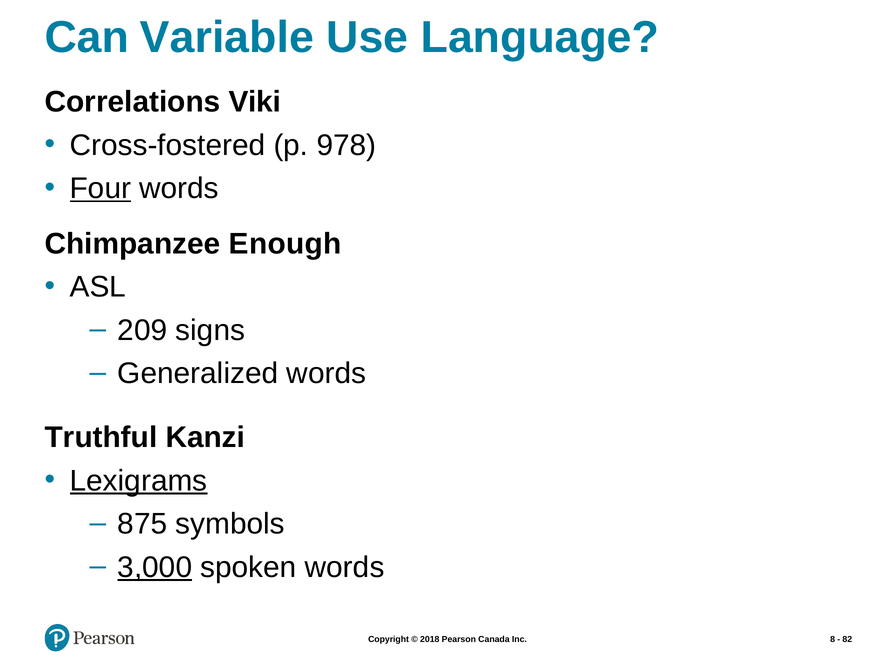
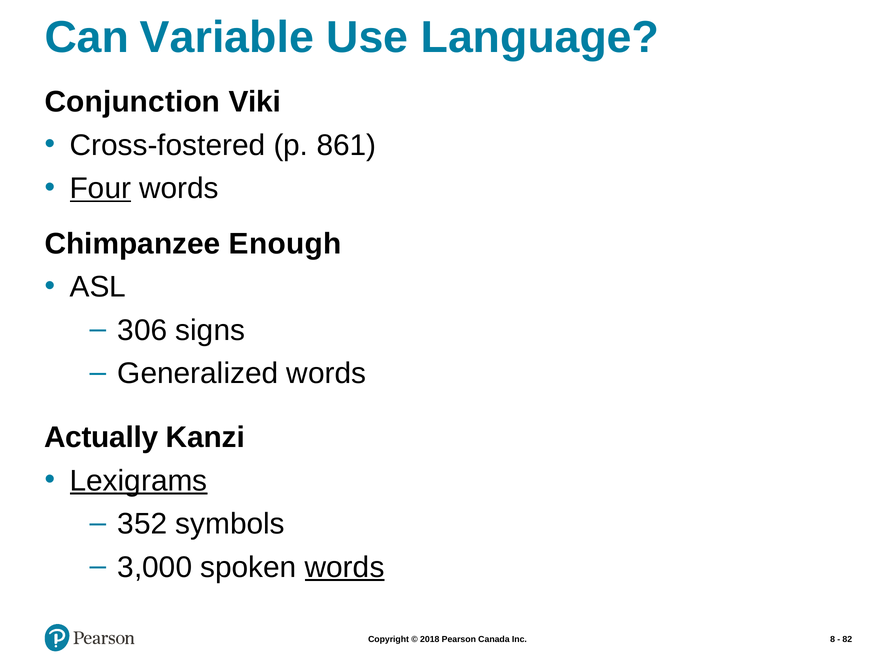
Correlations: Correlations -> Conjunction
978: 978 -> 861
209: 209 -> 306
Truthful: Truthful -> Actually
875: 875 -> 352
3,000 underline: present -> none
words at (345, 567) underline: none -> present
